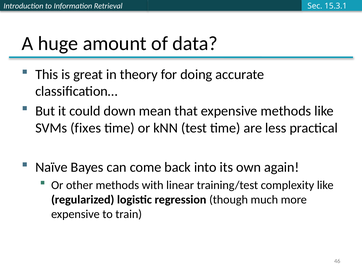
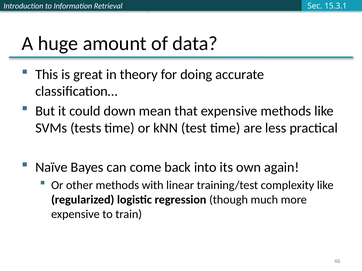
fixes: fixes -> tests
